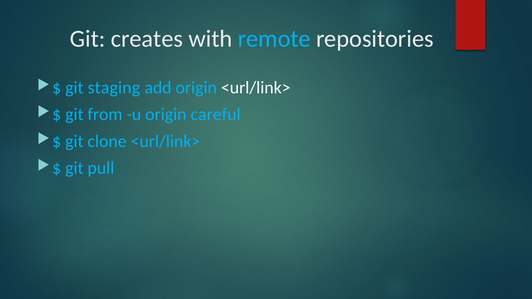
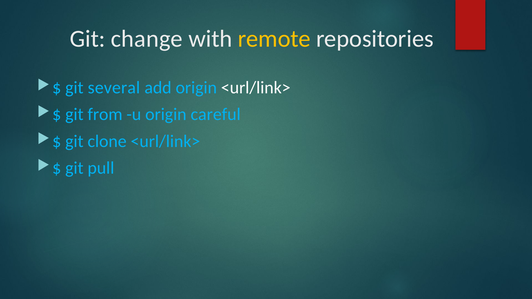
creates: creates -> change
remote colour: light blue -> yellow
staging: staging -> several
